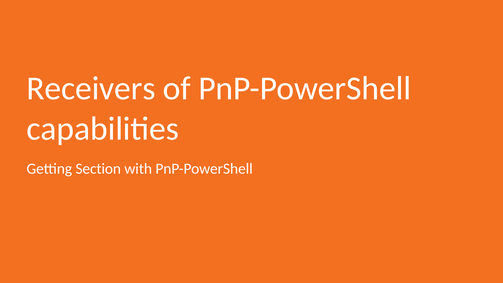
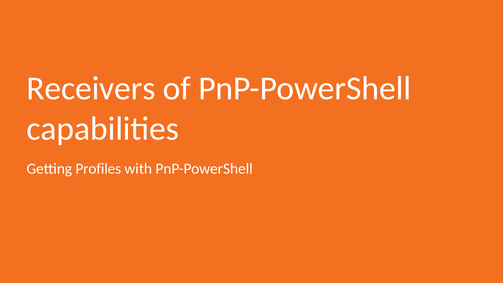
Section: Section -> Profiles
